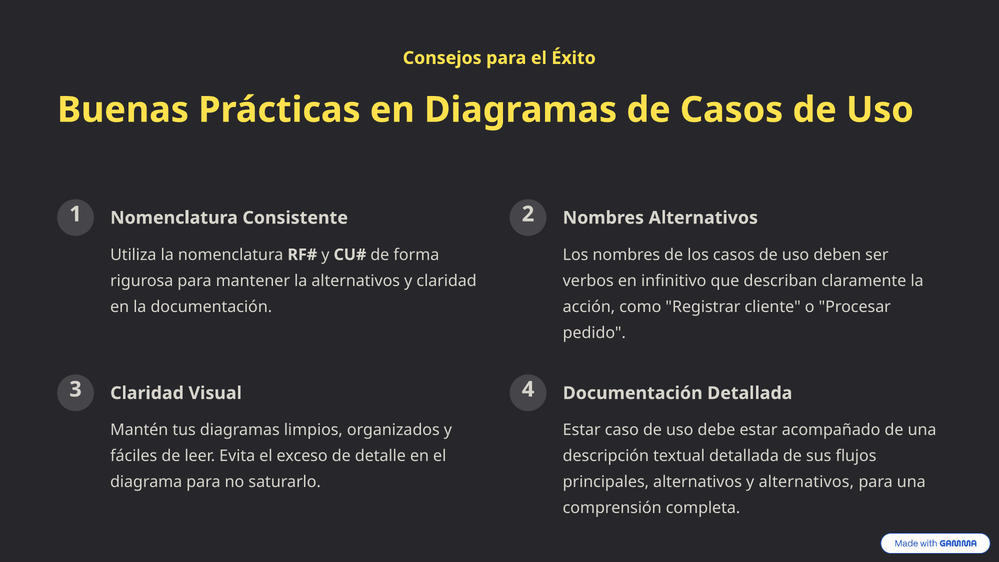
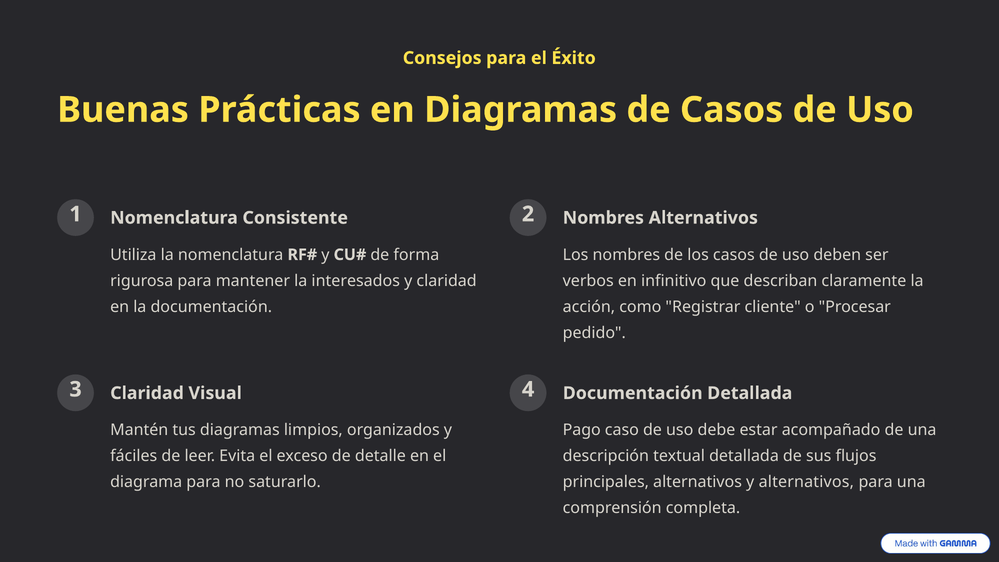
la alternativos: alternativos -> interesados
Estar at (582, 430): Estar -> Pago
